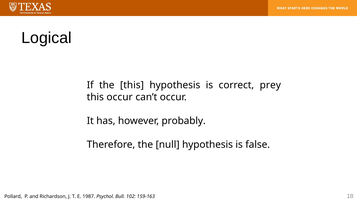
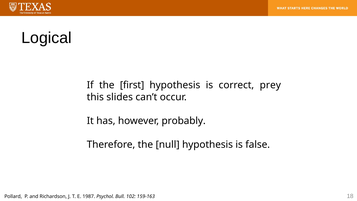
the this: this -> first
this occur: occur -> slides
